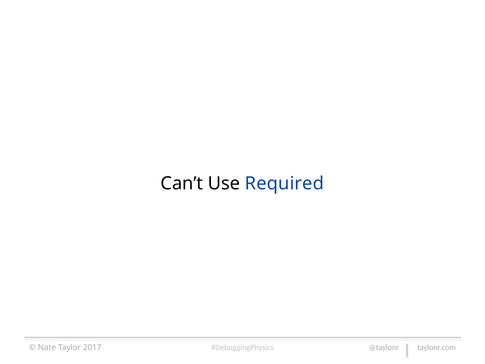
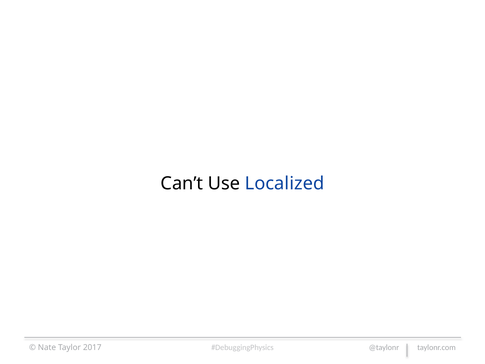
Required: Required -> Localized
